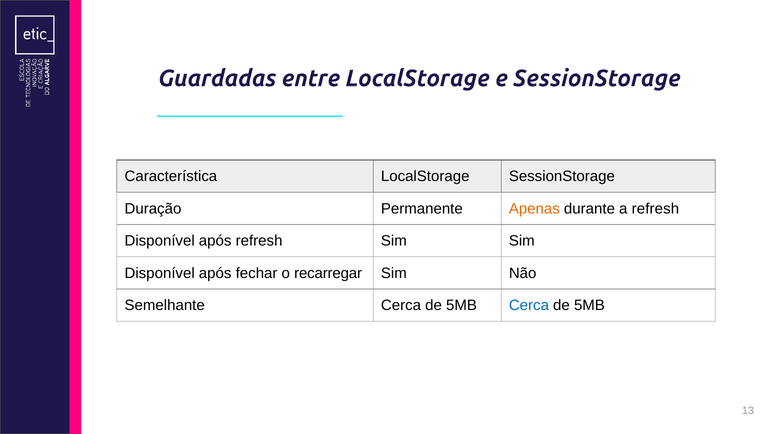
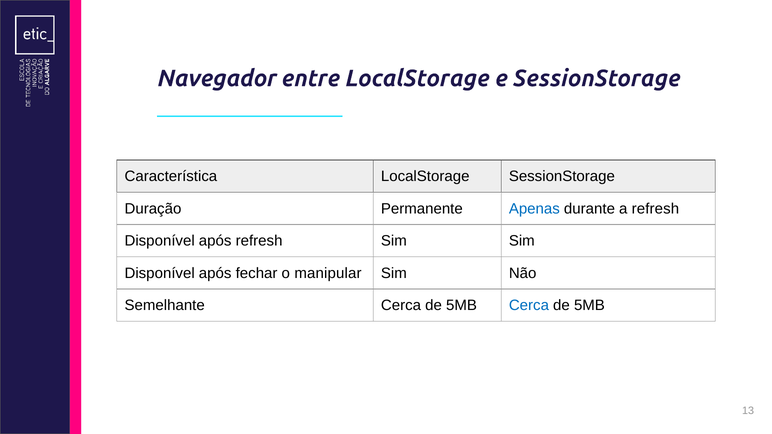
Guardadas: Guardadas -> Navegador
Apenas colour: orange -> blue
recarregar: recarregar -> manipular
